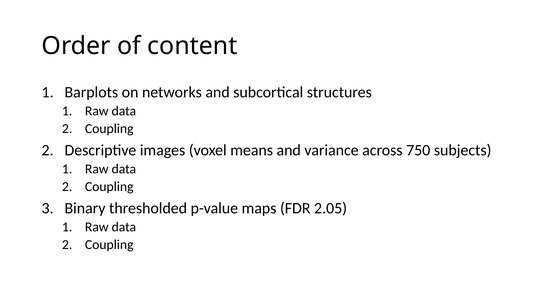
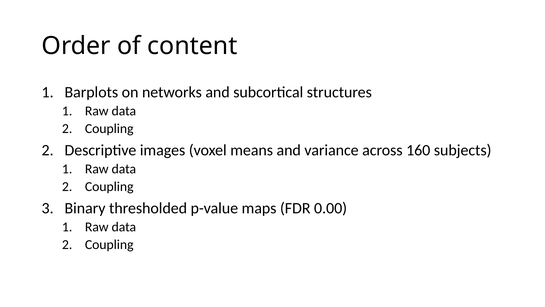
750: 750 -> 160
2.05: 2.05 -> 0.00
